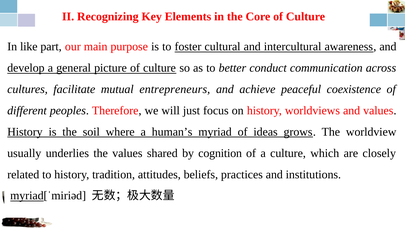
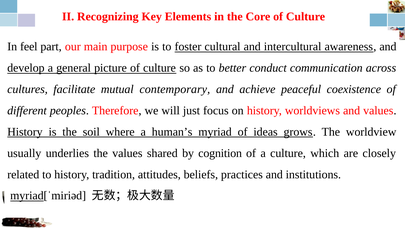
like: like -> feel
entrepreneurs: entrepreneurs -> contemporary
